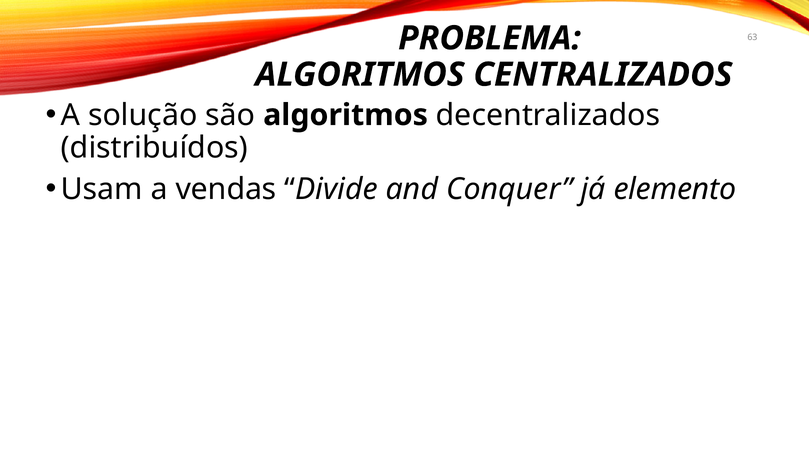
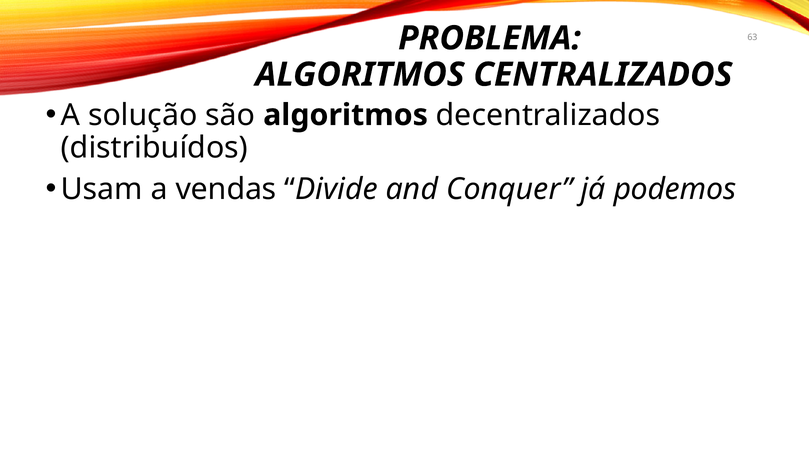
elemento: elemento -> podemos
